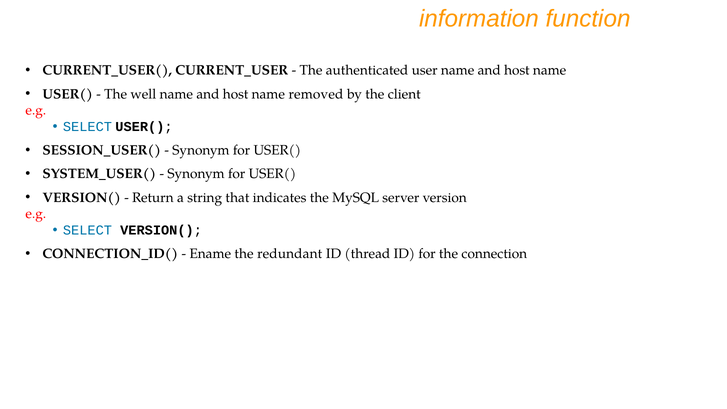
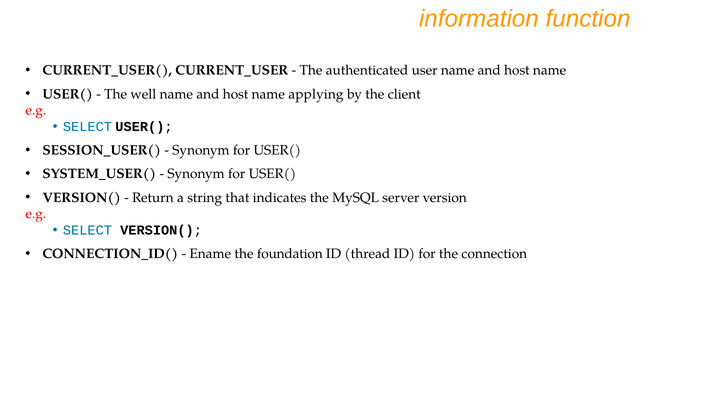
removed: removed -> applying
redundant: redundant -> foundation
